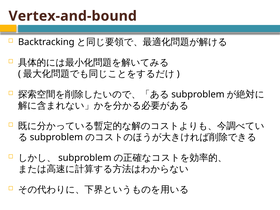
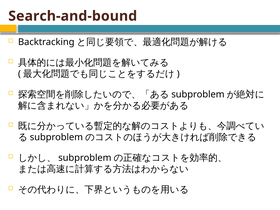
Vertex-and-bound: Vertex-and-bound -> Search-and-bound
